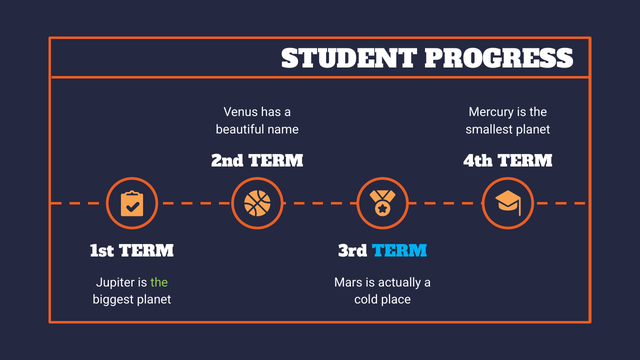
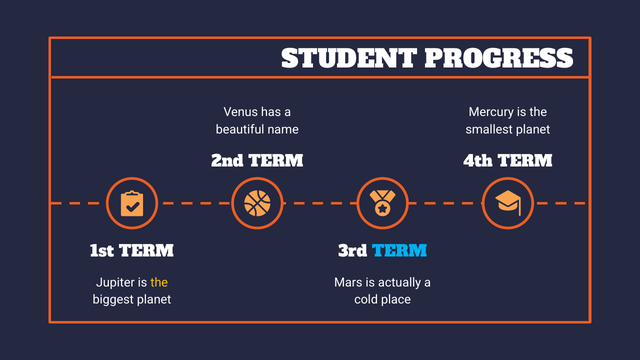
the at (159, 283) colour: light green -> yellow
